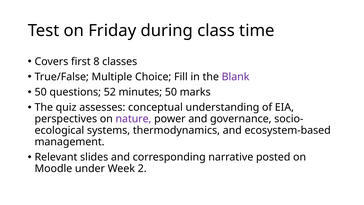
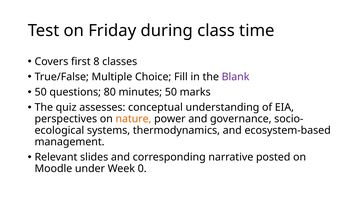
52: 52 -> 80
nature colour: purple -> orange
2: 2 -> 0
